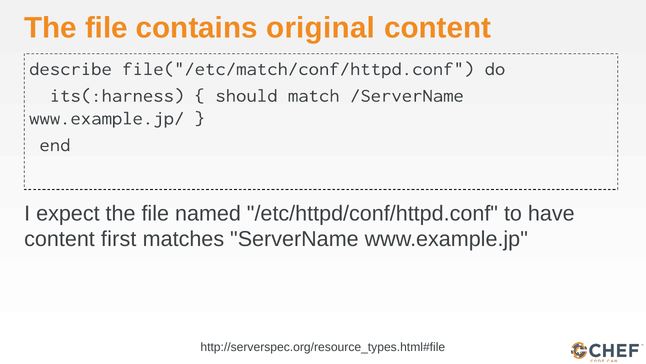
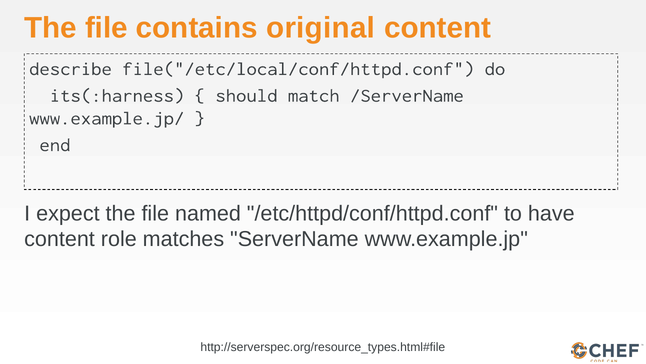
file("/etc/match/conf/httpd.conf: file("/etc/match/conf/httpd.conf -> file("/etc/local/conf/httpd.conf
first: first -> role
